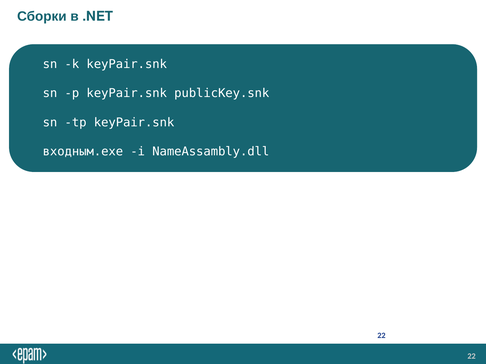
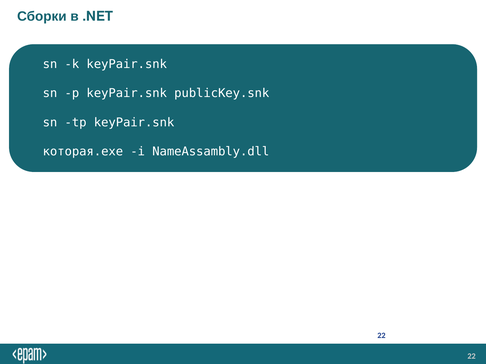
входным.exe: входным.exe -> которая.exe
